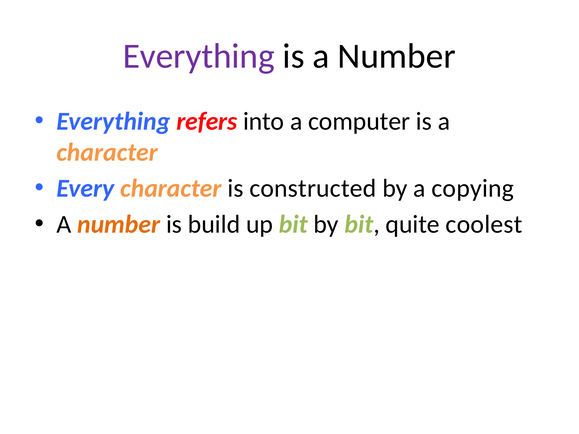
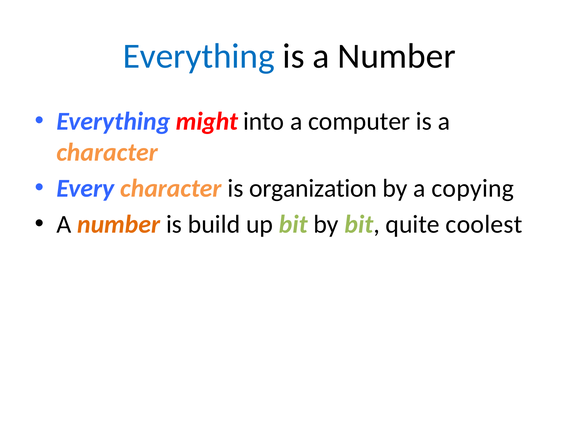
Everything at (199, 56) colour: purple -> blue
refers: refers -> might
constructed: constructed -> organization
